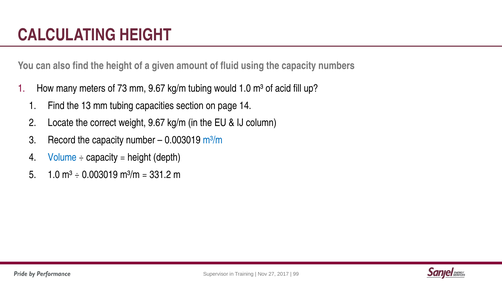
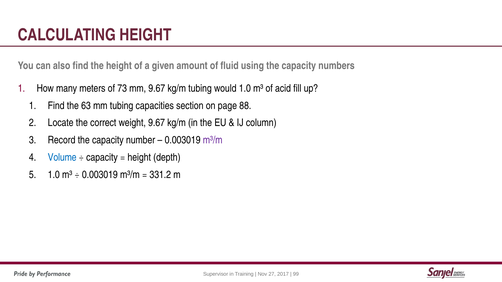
13: 13 -> 63
14: 14 -> 88
m³/m at (213, 140) colour: blue -> purple
